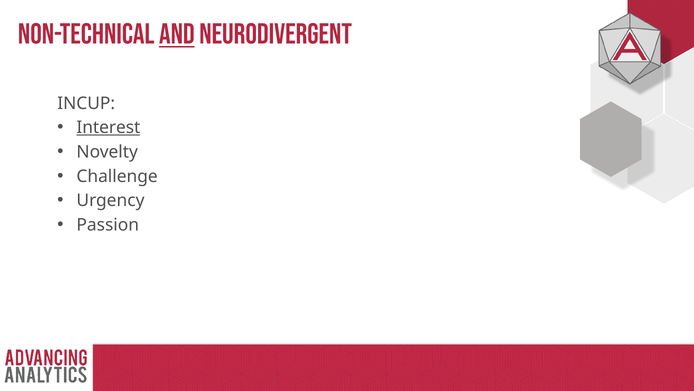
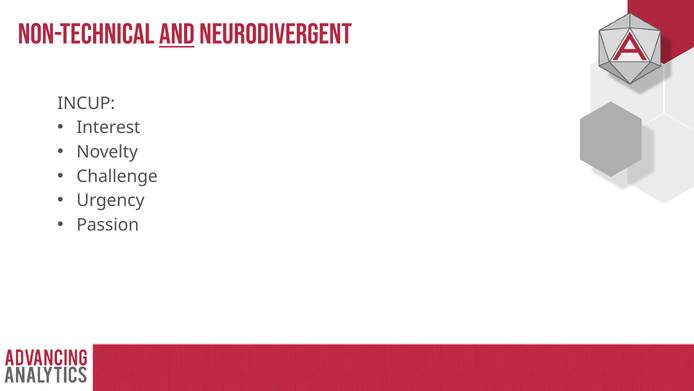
Interest underline: present -> none
